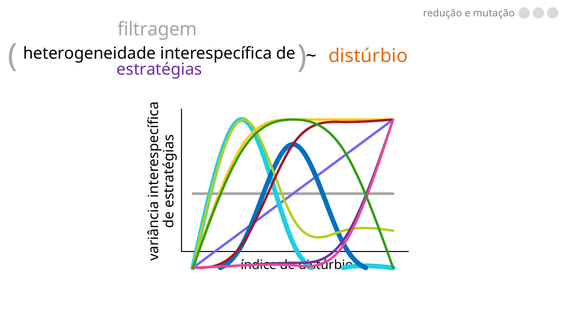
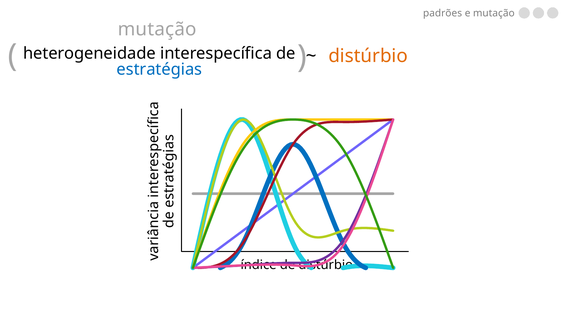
redução: redução -> padrões
filtragem at (157, 29): filtragem -> mutação
estratégias colour: purple -> blue
